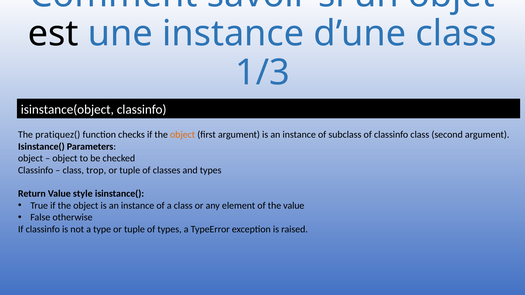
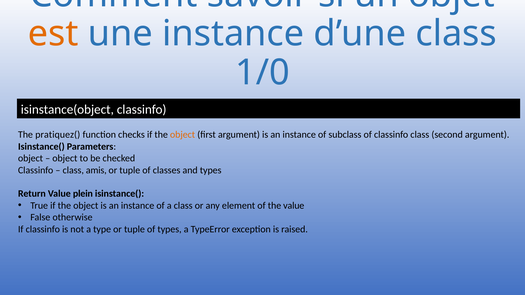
est colour: black -> orange
1/3: 1/3 -> 1/0
trop: trop -> amis
style: style -> plein
